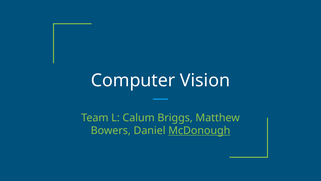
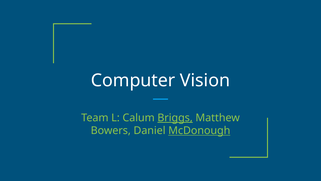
Briggs underline: none -> present
